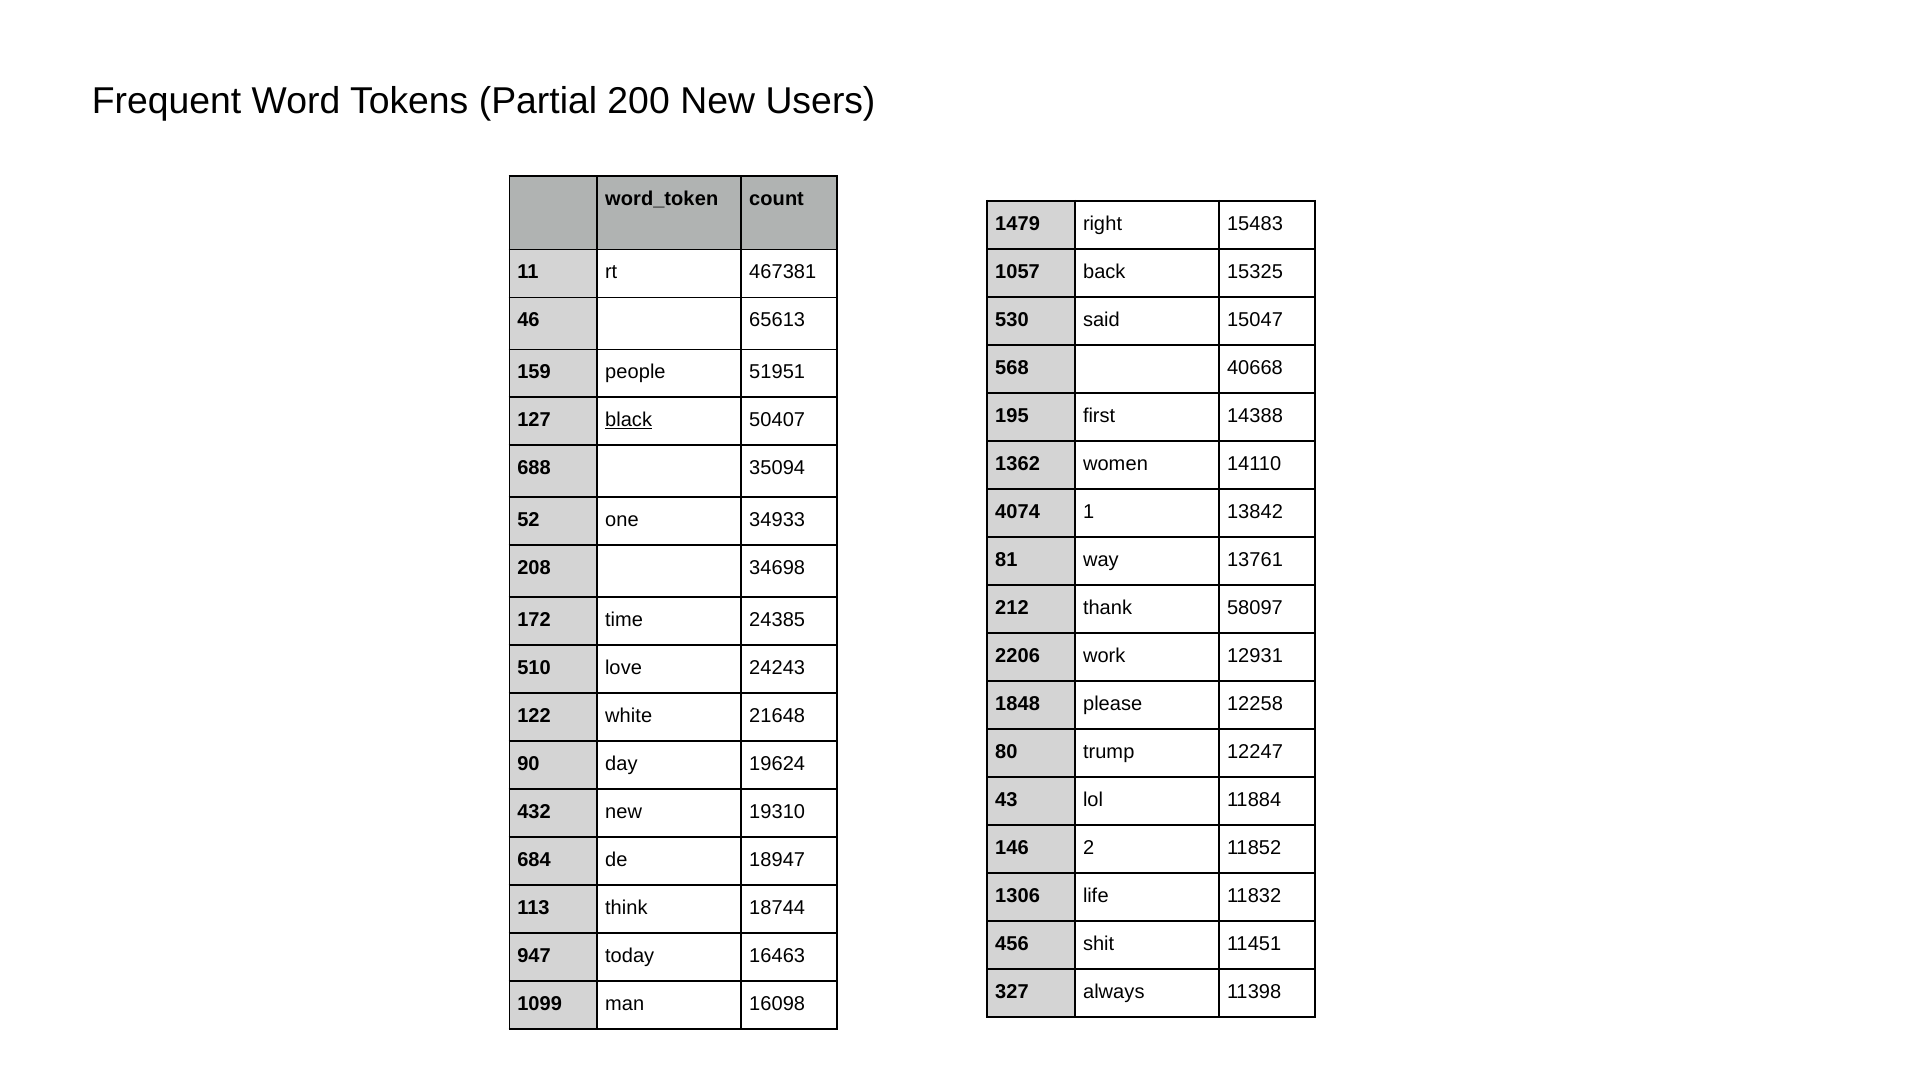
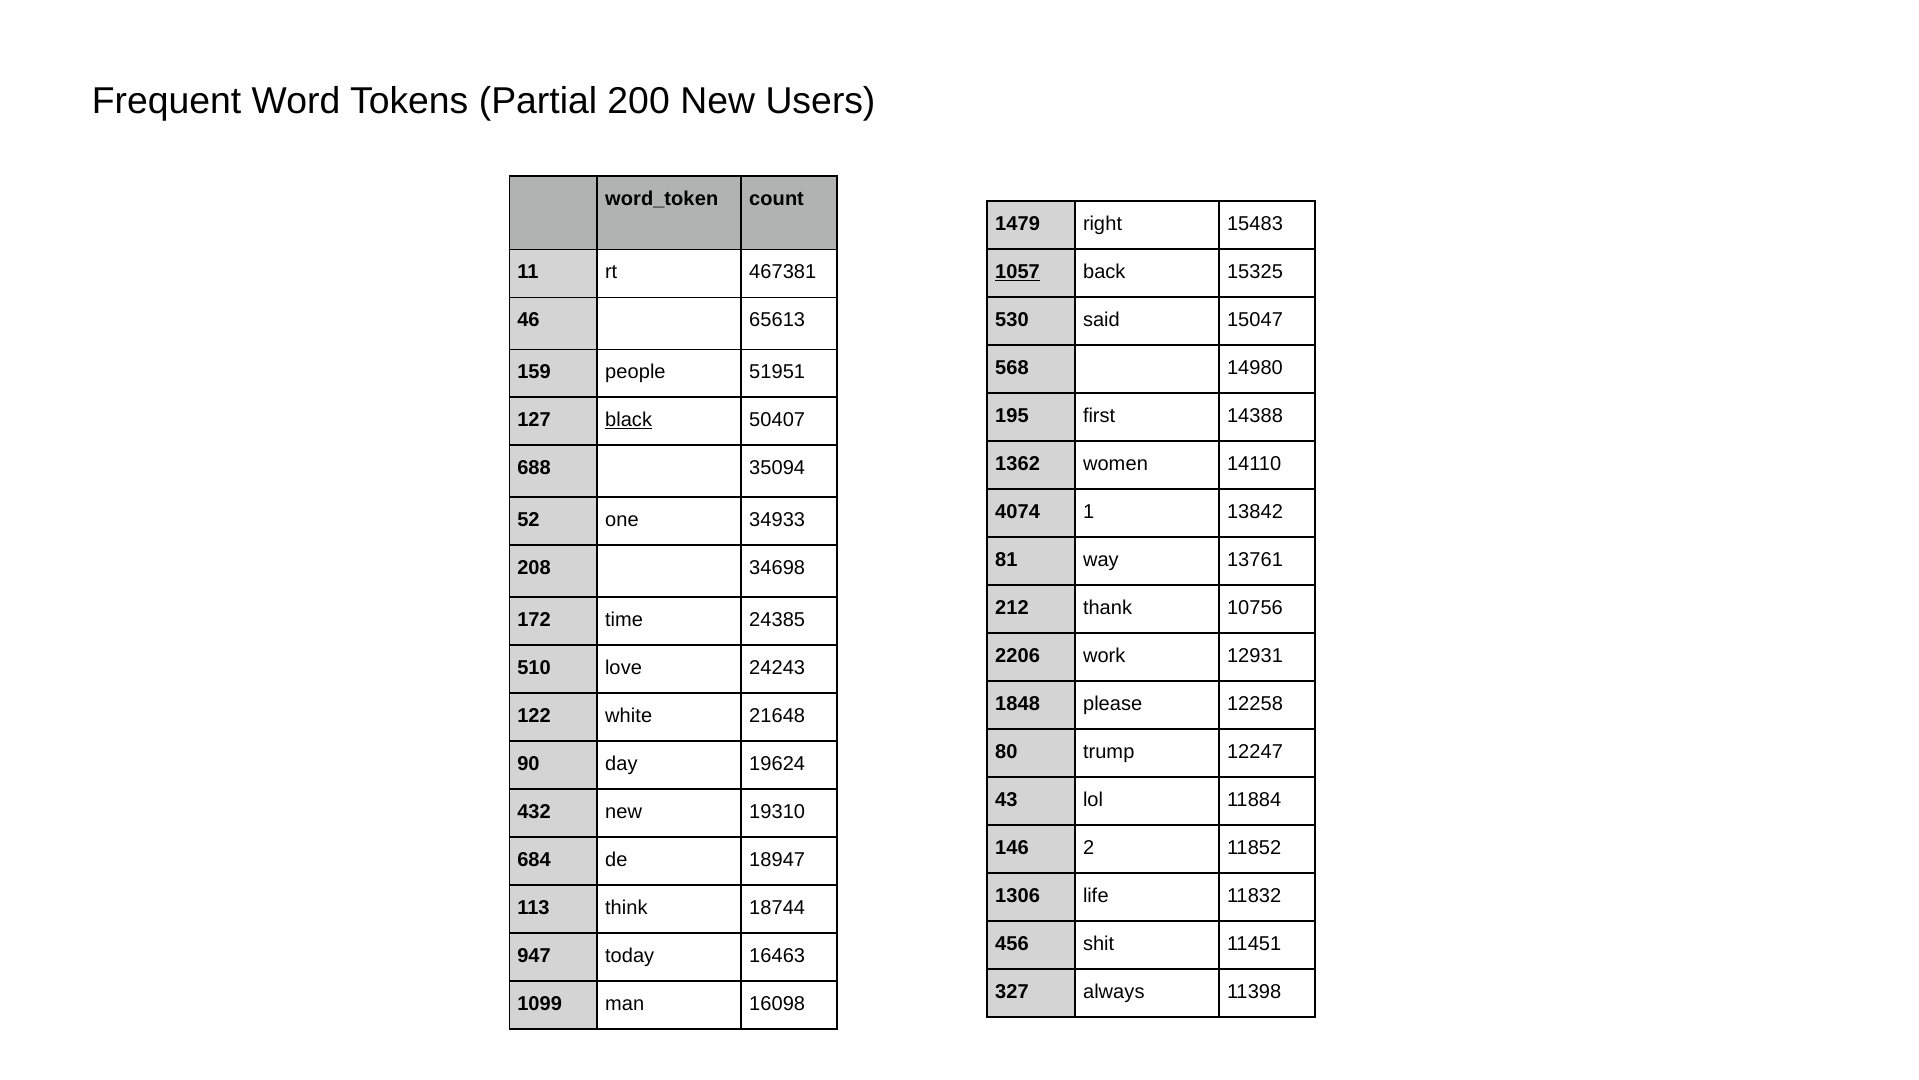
1057 underline: none -> present
40668: 40668 -> 14980
58097: 58097 -> 10756
